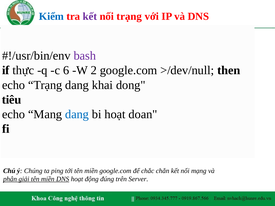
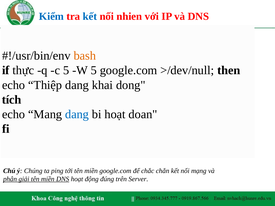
kết at (90, 16) colour: purple -> blue
nối trạng: trạng -> nhien
bash colour: purple -> orange
c 6: 6 -> 5
W 2: 2 -> 5
echo Trạng: Trạng -> Thiệp
tiêu: tiêu -> tích
